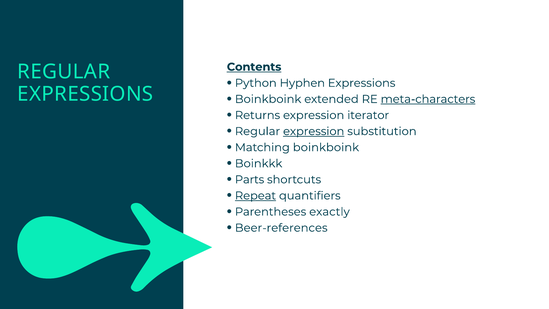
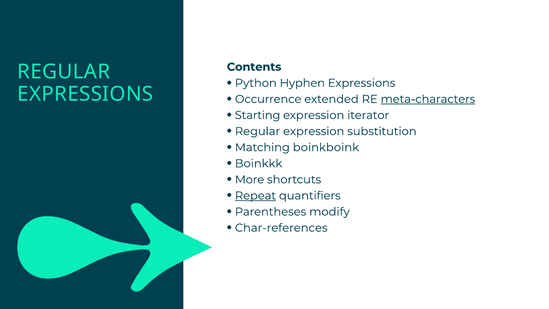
Contents underline: present -> none
Boinkboink at (268, 99): Boinkboink -> Occurrence
Returns: Returns -> Starting
expression at (314, 131) underline: present -> none
Parts: Parts -> More
exactly: exactly -> modify
Beer-references: Beer-references -> Char-references
